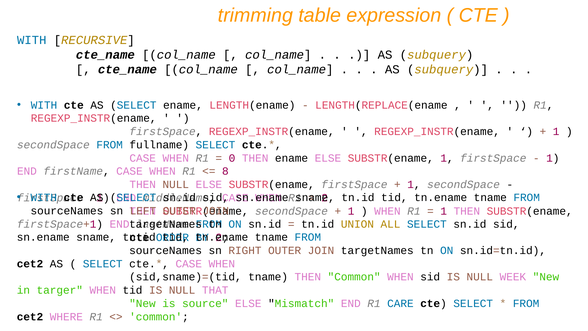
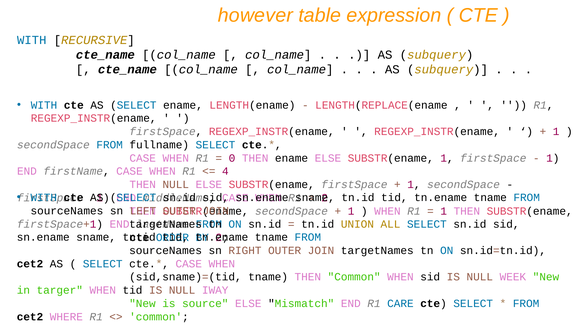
trimming: trimming -> however
8: 8 -> 4
THAT: THAT -> IWAY
